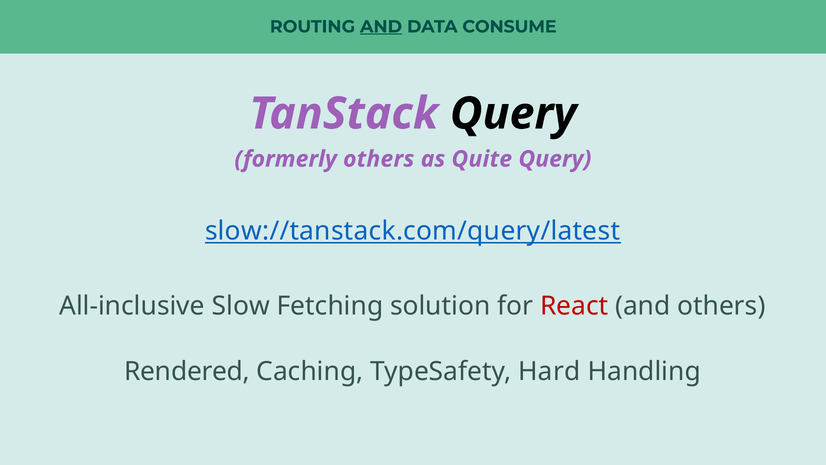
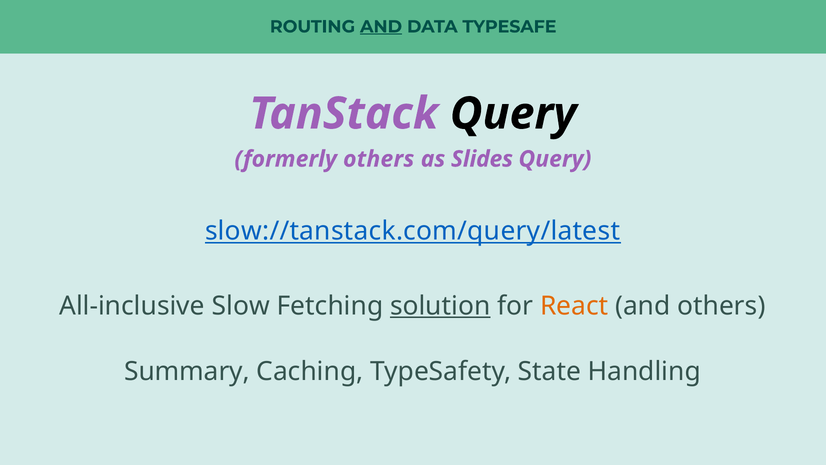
CONSUME: CONSUME -> TYPESAFE
Quite: Quite -> Slides
solution underline: none -> present
React colour: red -> orange
Rendered: Rendered -> Summary
Hard: Hard -> State
